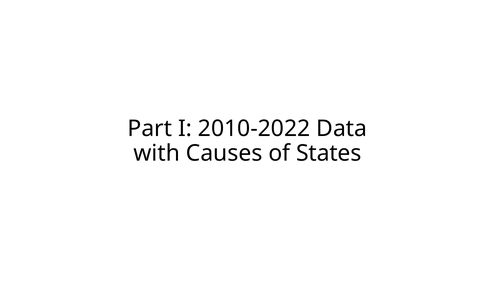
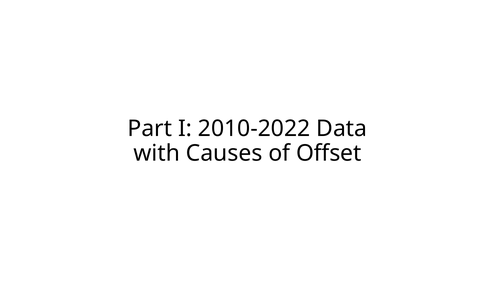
States: States -> Offset
